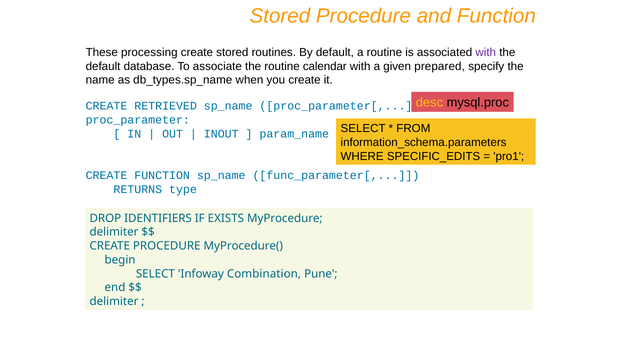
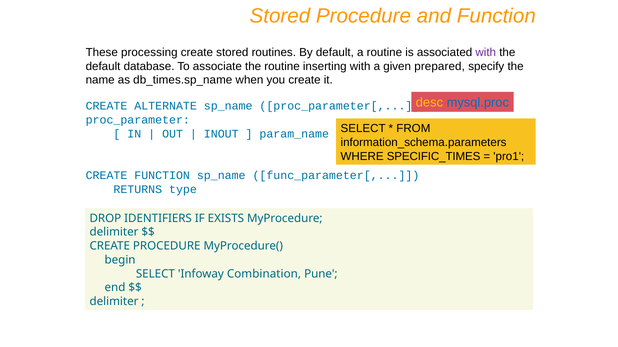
calendar: calendar -> inserting
db_types.sp_name: db_types.sp_name -> db_times.sp_name
mysql.proc colour: black -> blue
RETRIEVED: RETRIEVED -> ALTERNATE
SPECIFIC_EDITS: SPECIFIC_EDITS -> SPECIFIC_TIMES
